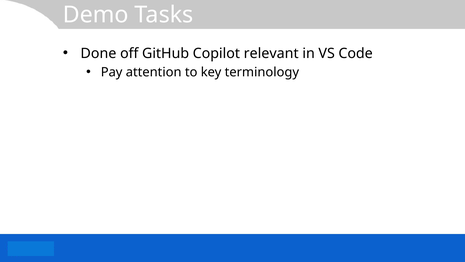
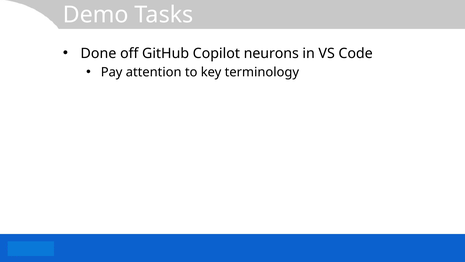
relevant: relevant -> neurons
